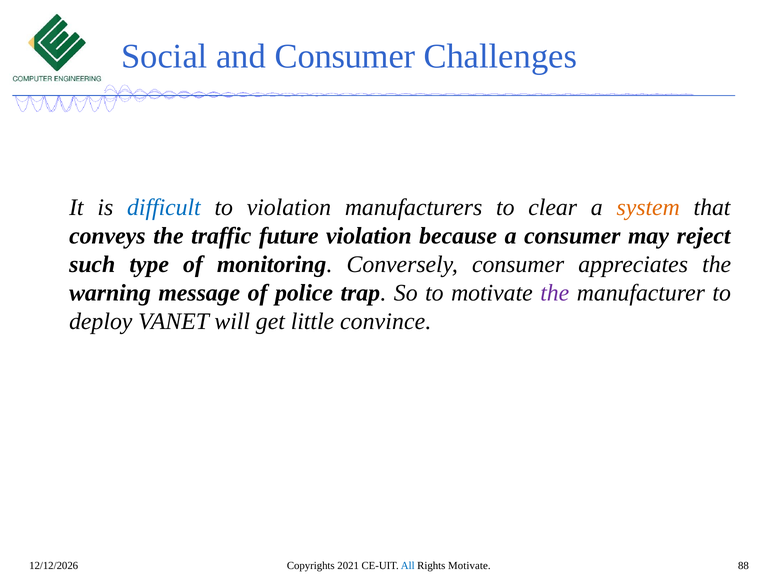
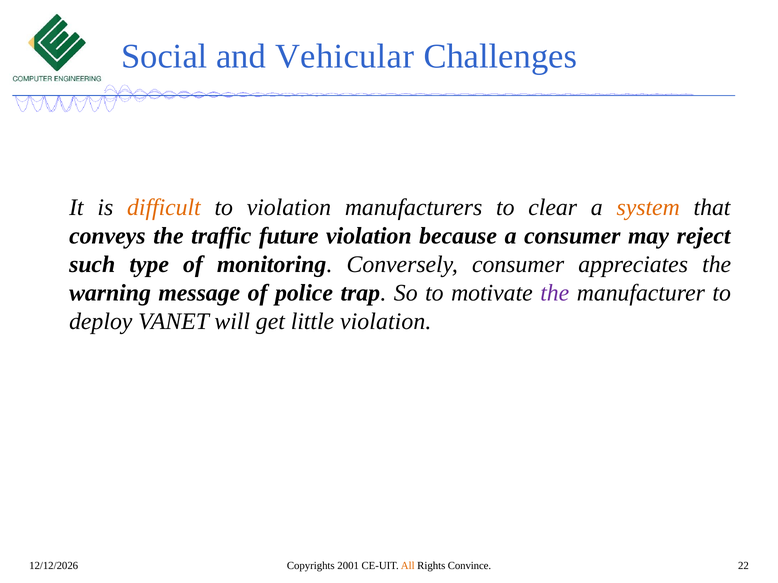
and Consumer: Consumer -> Vehicular
difficult colour: blue -> orange
little convince: convince -> violation
2021: 2021 -> 2001
All colour: blue -> orange
Rights Motivate: Motivate -> Convince
88: 88 -> 22
